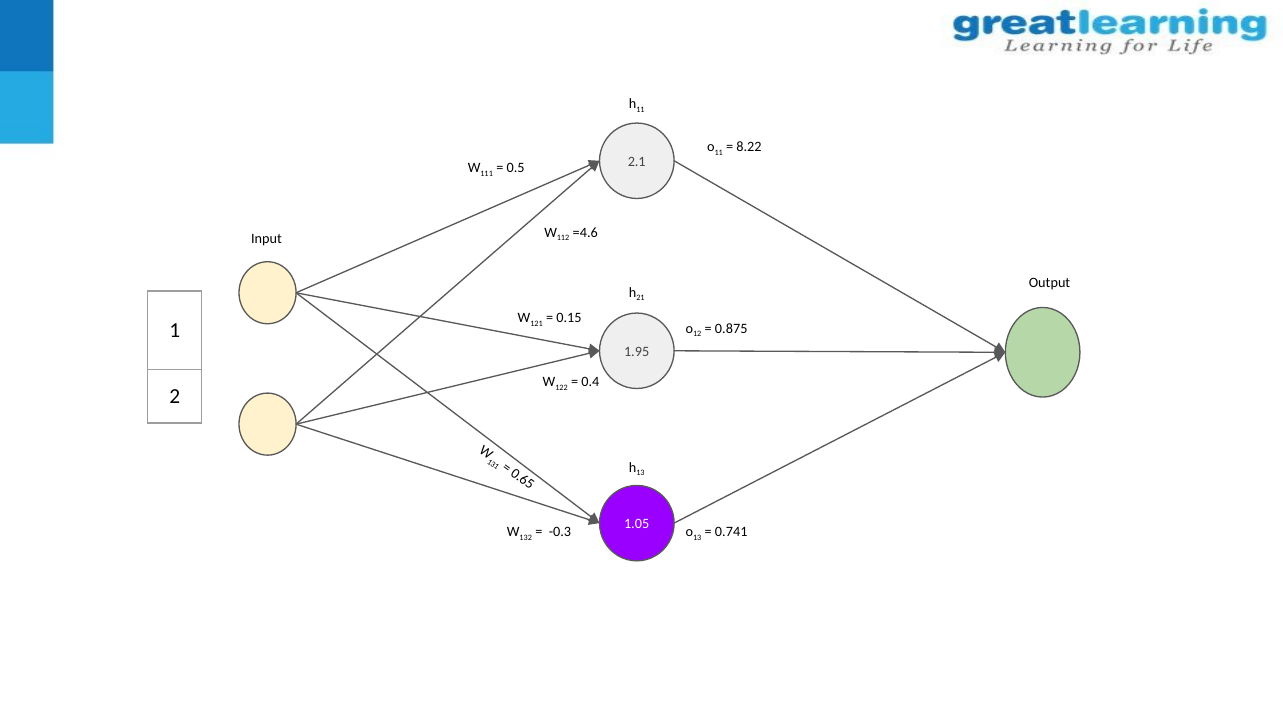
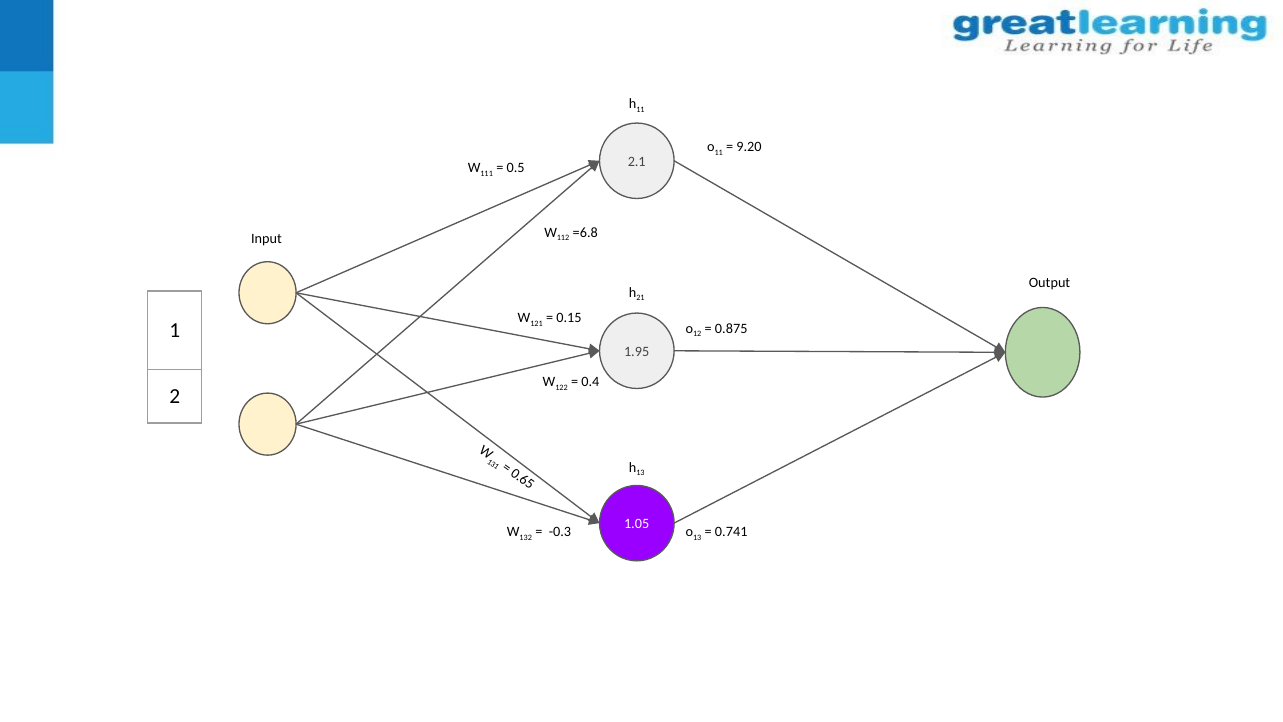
8.22: 8.22 -> 9.20
=4.6: =4.6 -> =6.8
